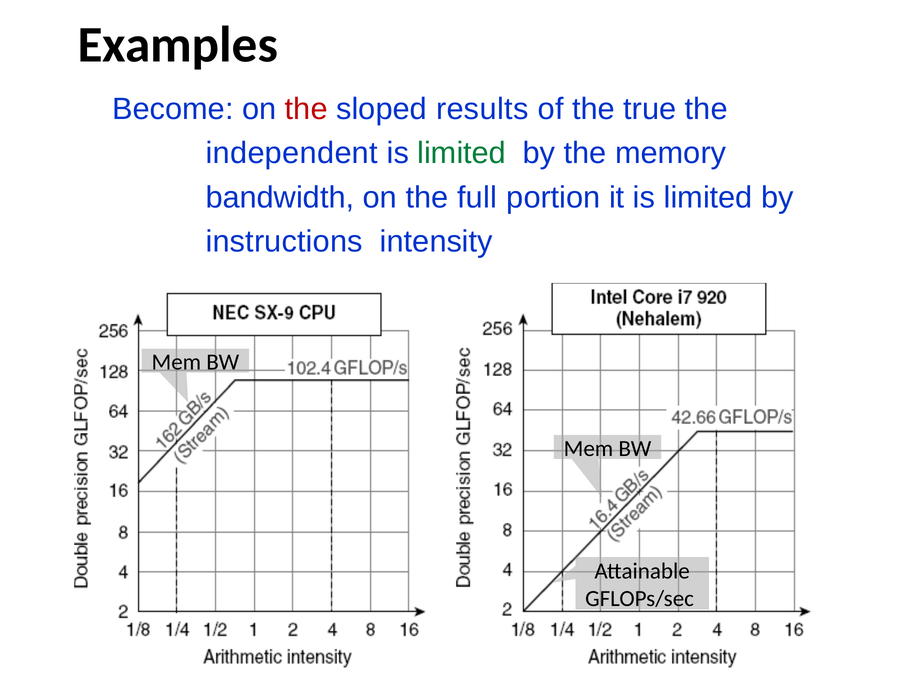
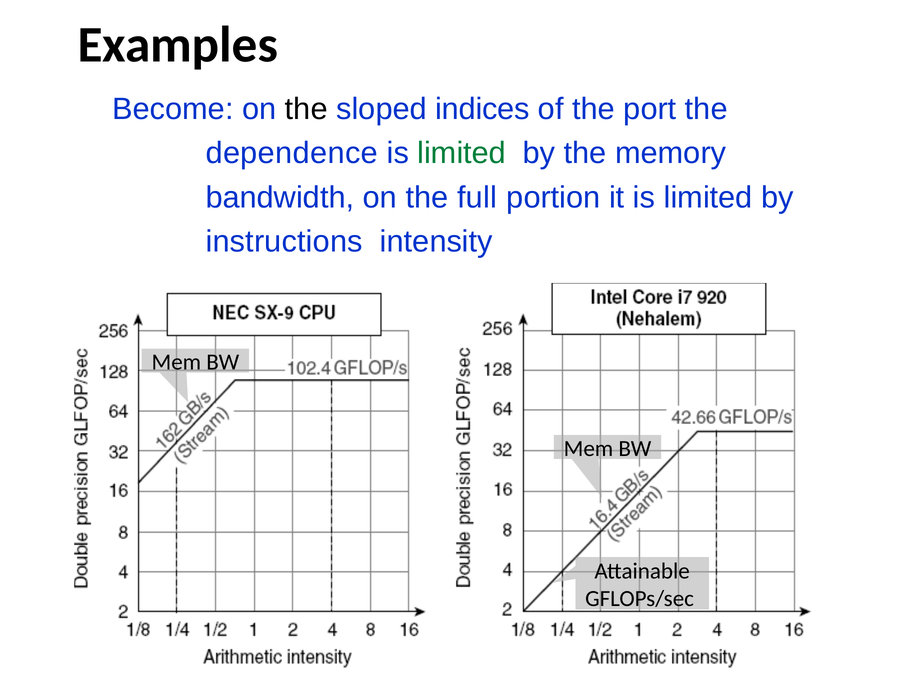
the at (306, 109) colour: red -> black
results: results -> indices
true: true -> port
independent: independent -> dependence
